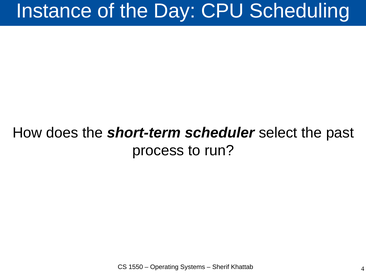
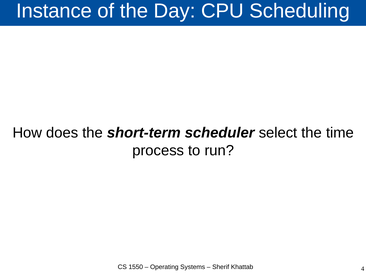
past: past -> time
